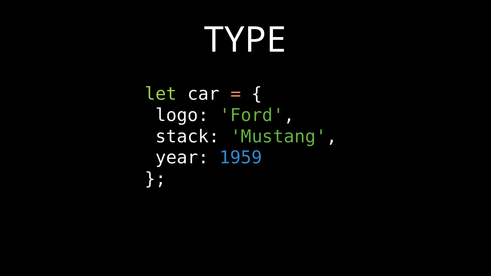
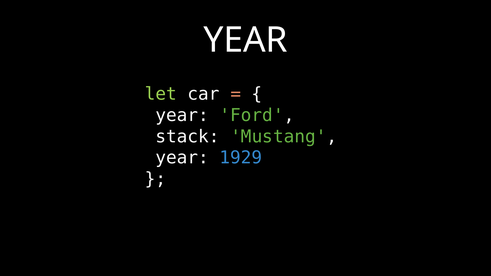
TYPE at (245, 40): TYPE -> YEAR
logo at (182, 115): logo -> year
1959: 1959 -> 1929
